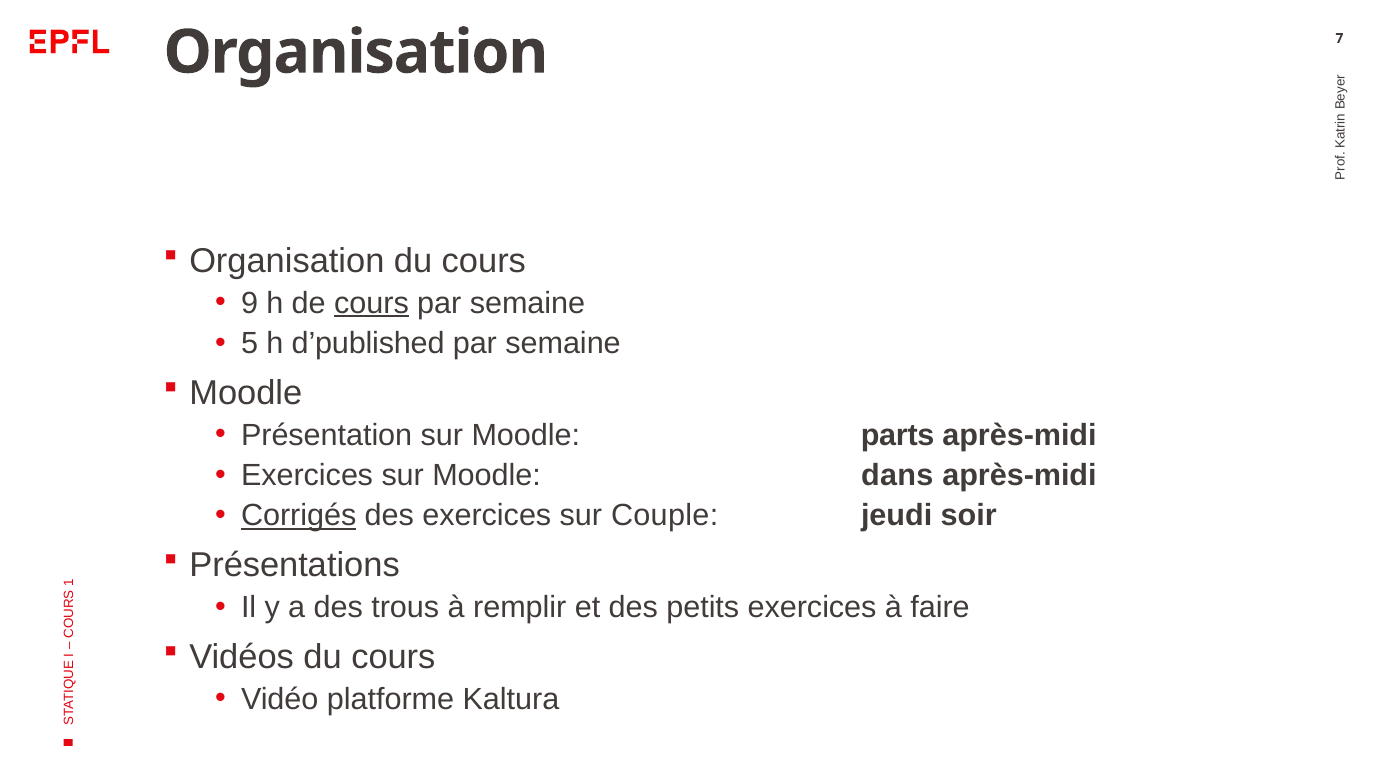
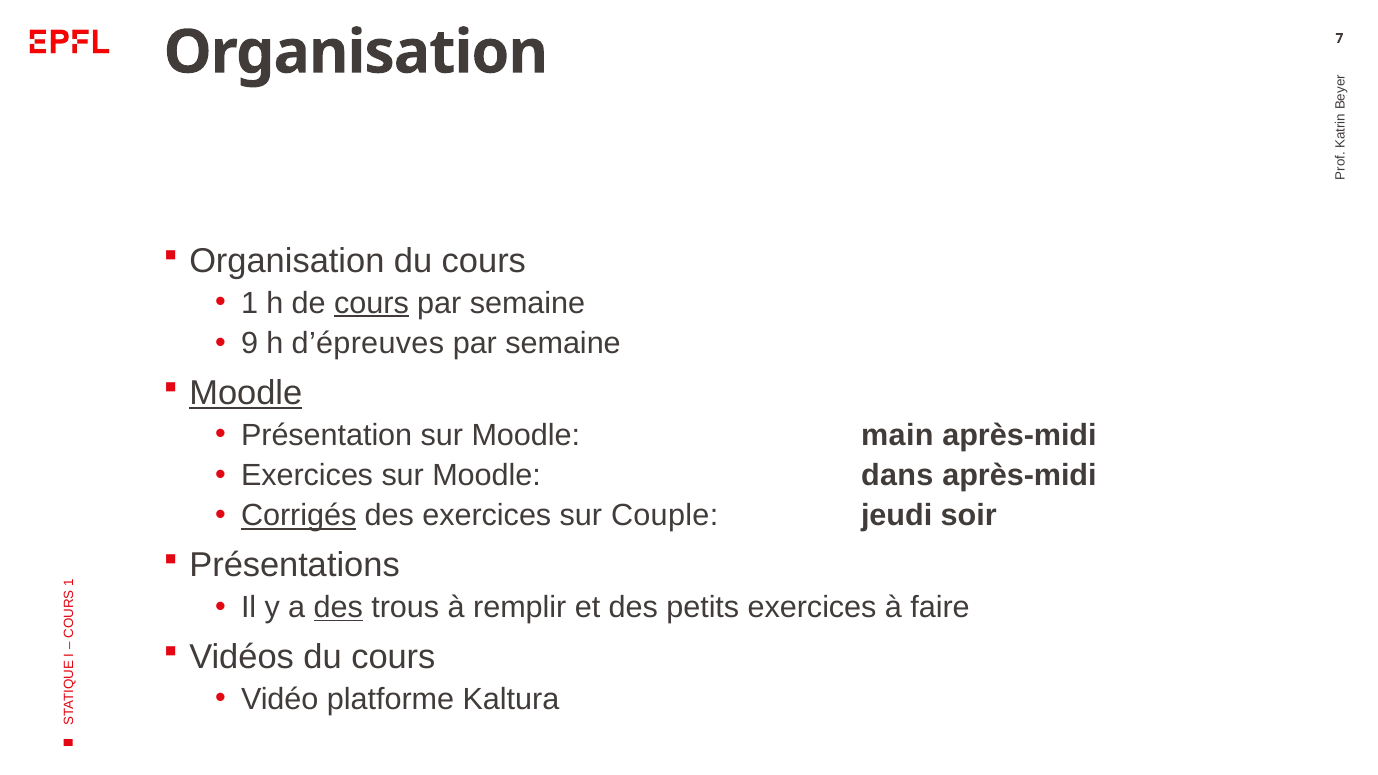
9 at (250, 303): 9 -> 1
5: 5 -> 9
d’published: d’published -> d’épreuves
Moodle at (246, 393) underline: none -> present
parts: parts -> main
des at (338, 607) underline: none -> present
